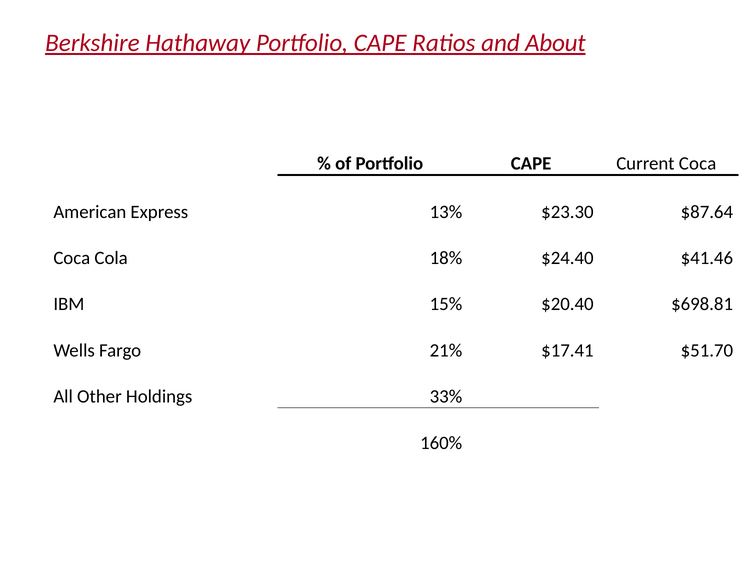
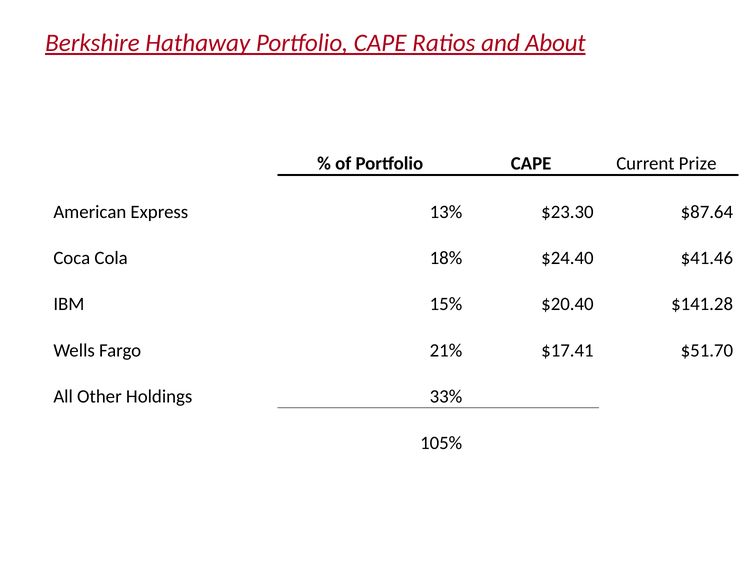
Current Coca: Coca -> Prize
$698.81: $698.81 -> $141.28
160%: 160% -> 105%
